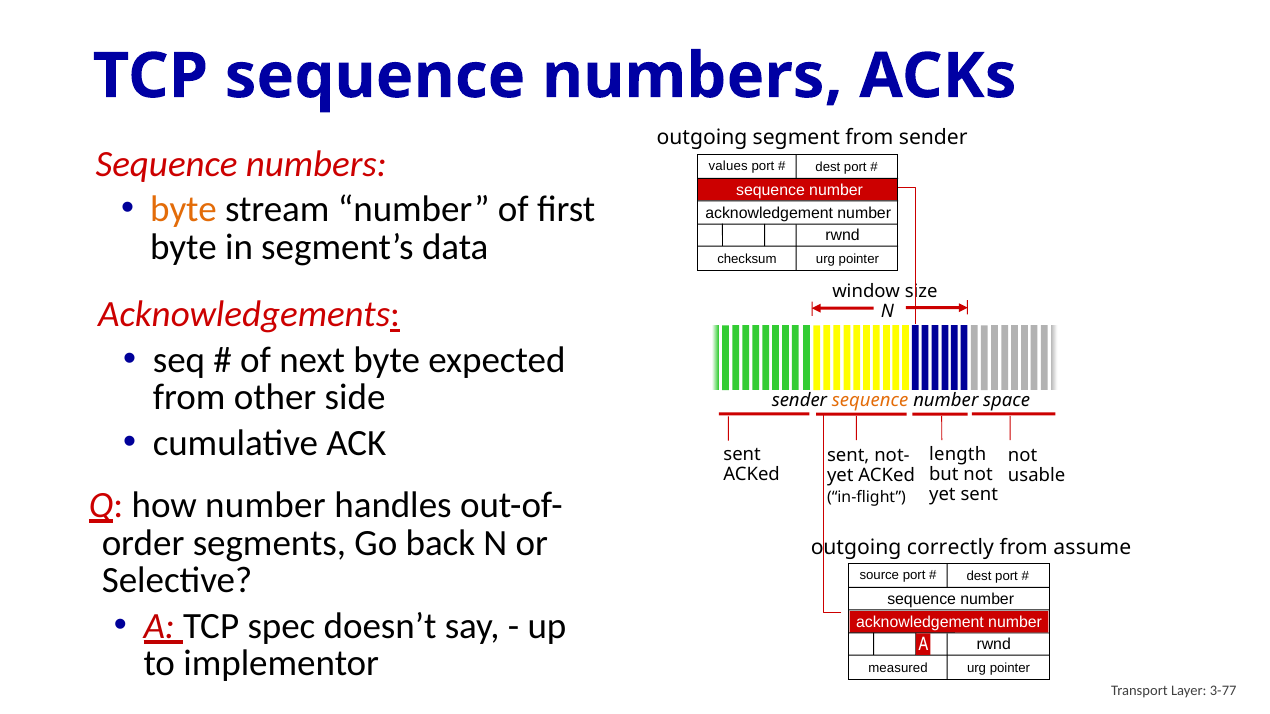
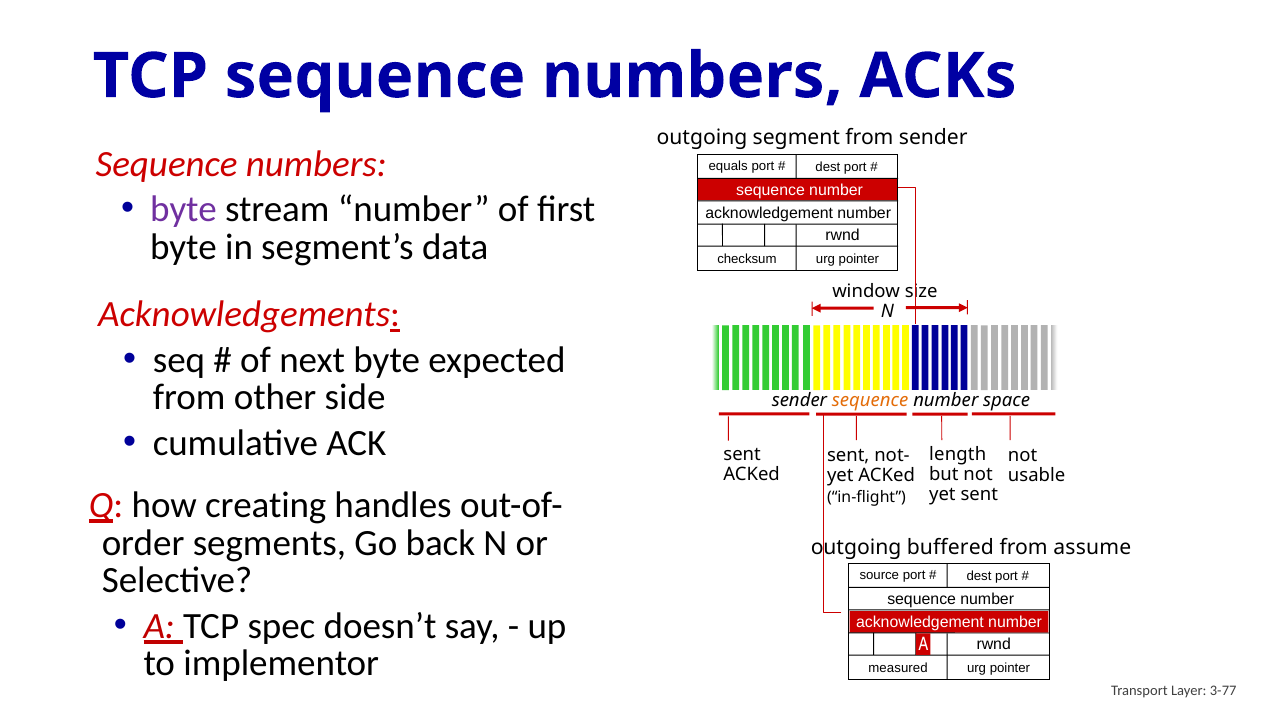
values: values -> equals
byte at (183, 209) colour: orange -> purple
how number: number -> creating
correctly: correctly -> buffered
